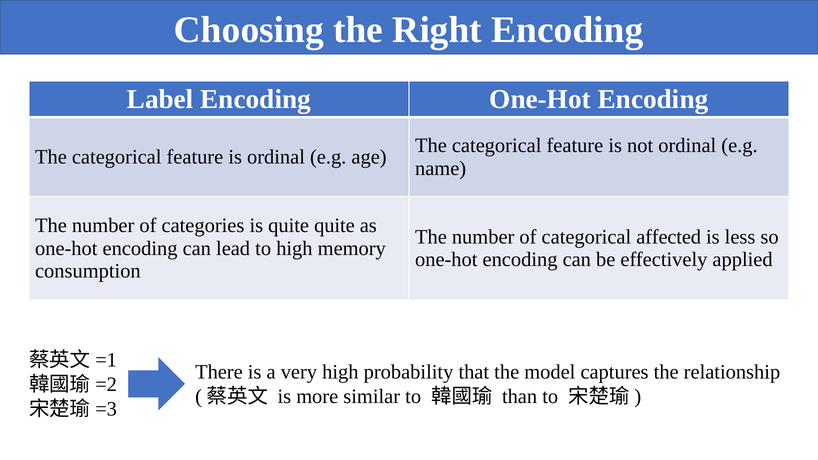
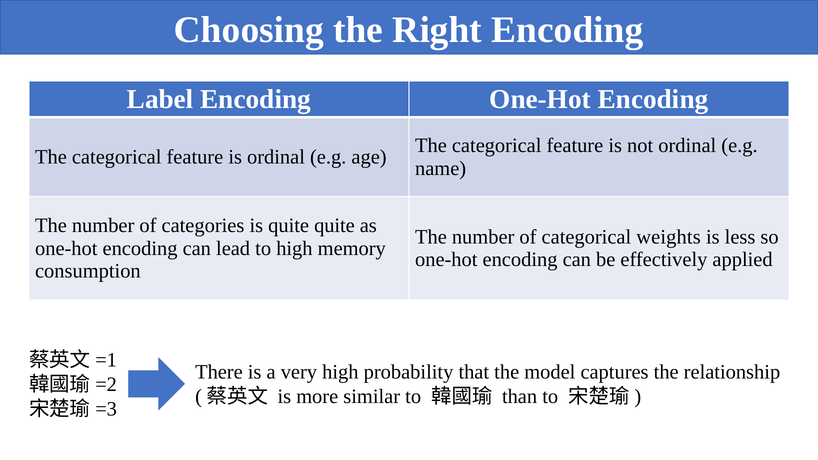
affected: affected -> weights
